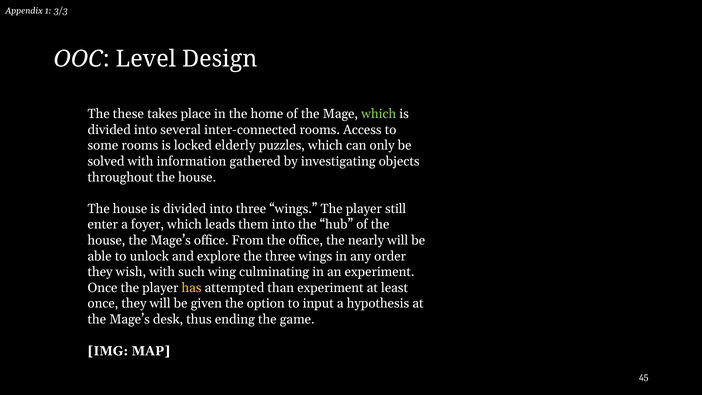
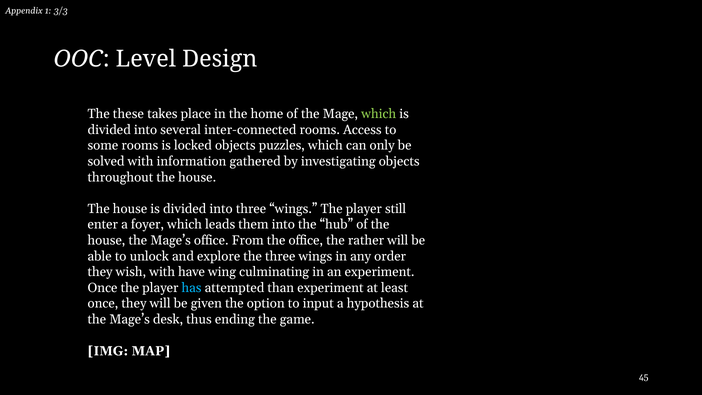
locked elderly: elderly -> objects
nearly: nearly -> rather
such: such -> have
has colour: yellow -> light blue
